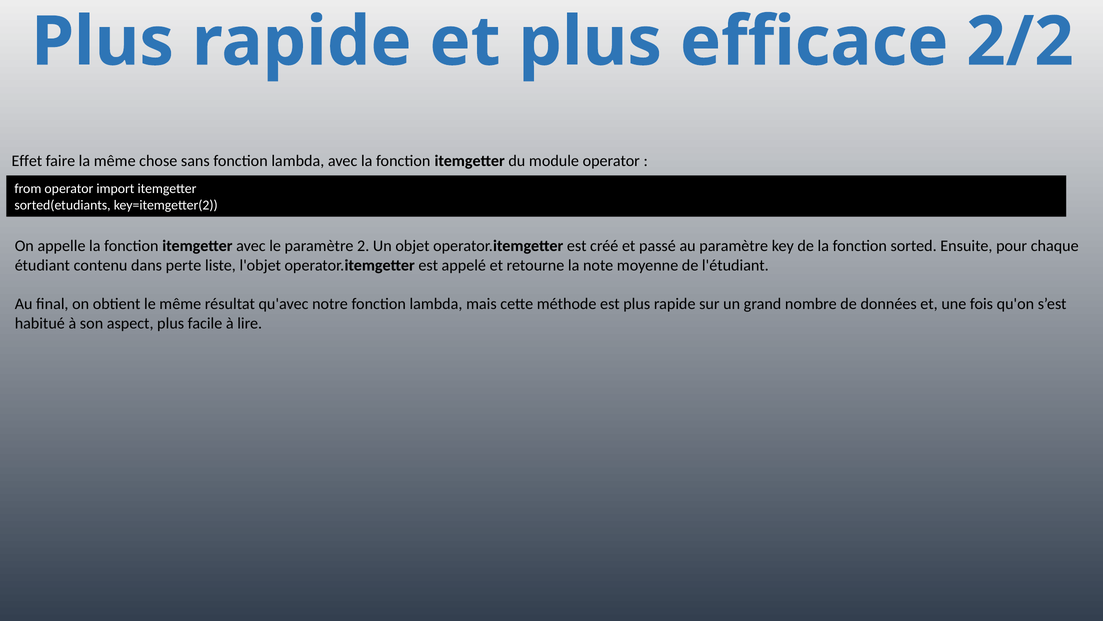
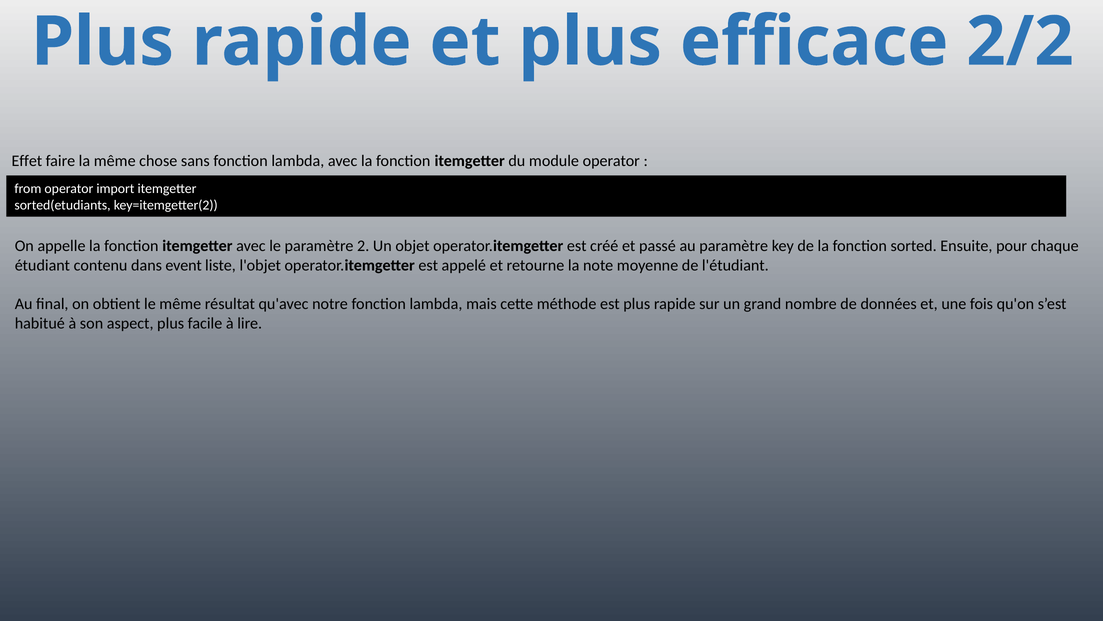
perte: perte -> event
